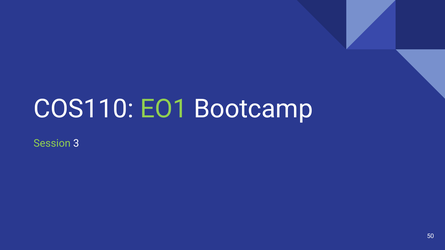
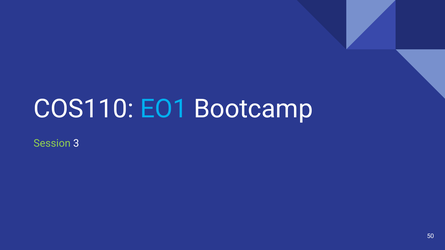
EO1 colour: light green -> light blue
